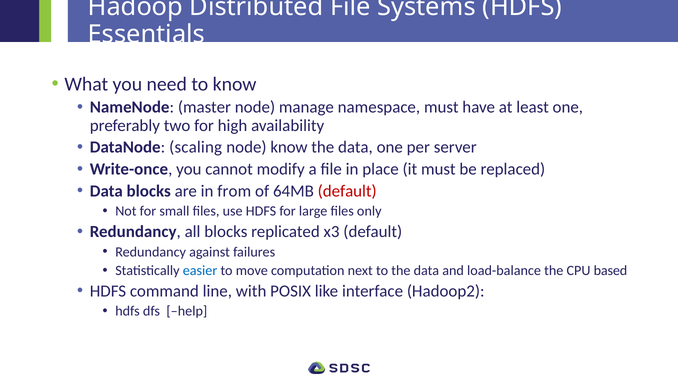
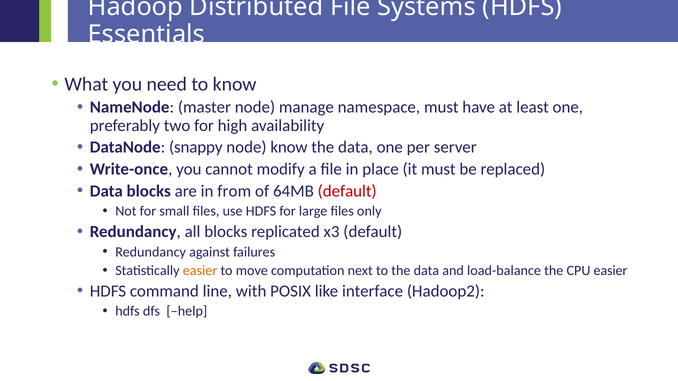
scaling: scaling -> snappy
easier at (200, 271) colour: blue -> orange
CPU based: based -> easier
